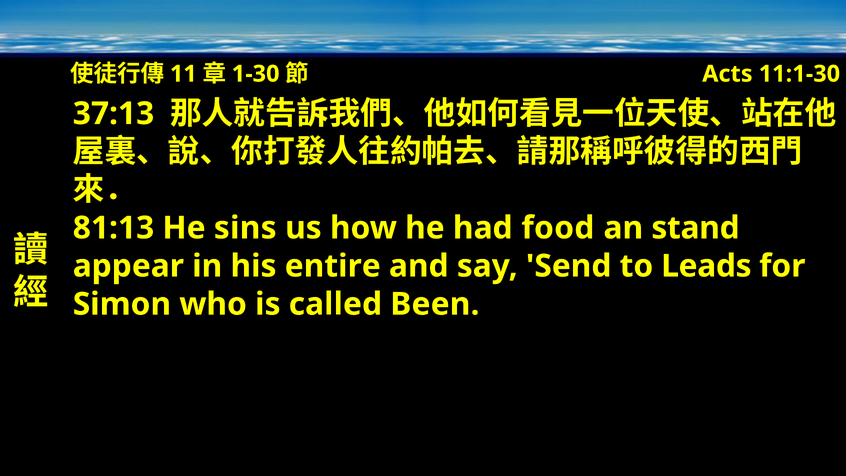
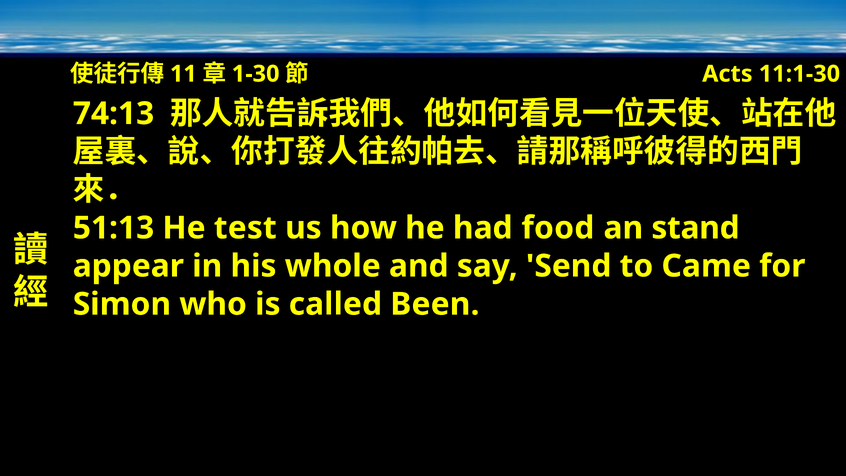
37:13: 37:13 -> 74:13
81:13: 81:13 -> 51:13
sins: sins -> test
entire: entire -> whole
Leads: Leads -> Came
